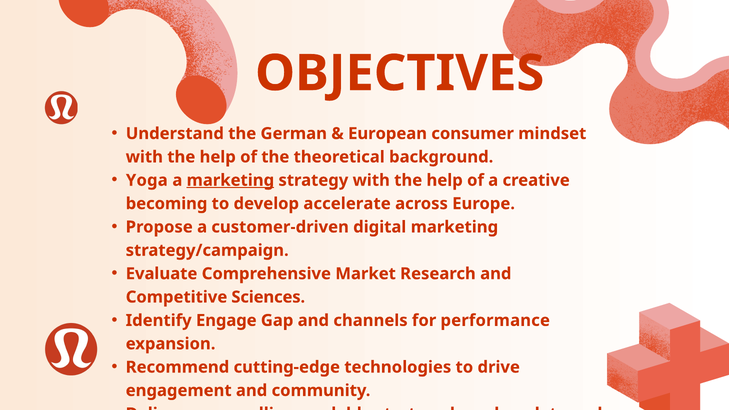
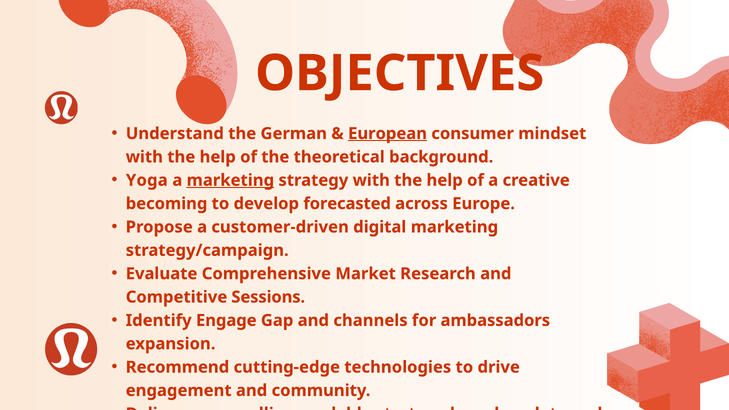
European underline: none -> present
accelerate: accelerate -> forecasted
Sciences: Sciences -> Sessions
performance: performance -> ambassadors
